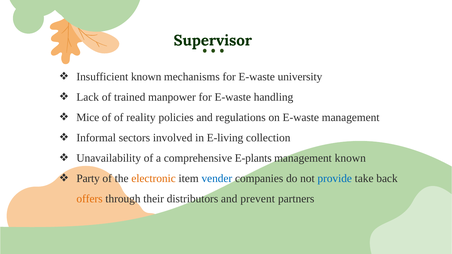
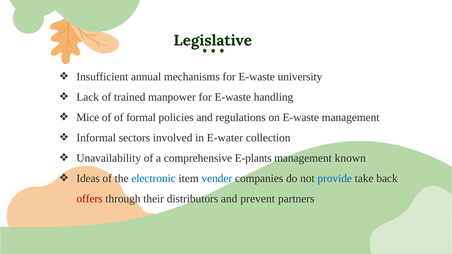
Supervisor: Supervisor -> Legislative
Insufficient known: known -> annual
reality: reality -> formal
E-living: E-living -> E-water
Party: Party -> Ideas
electronic colour: orange -> blue
offers colour: orange -> red
